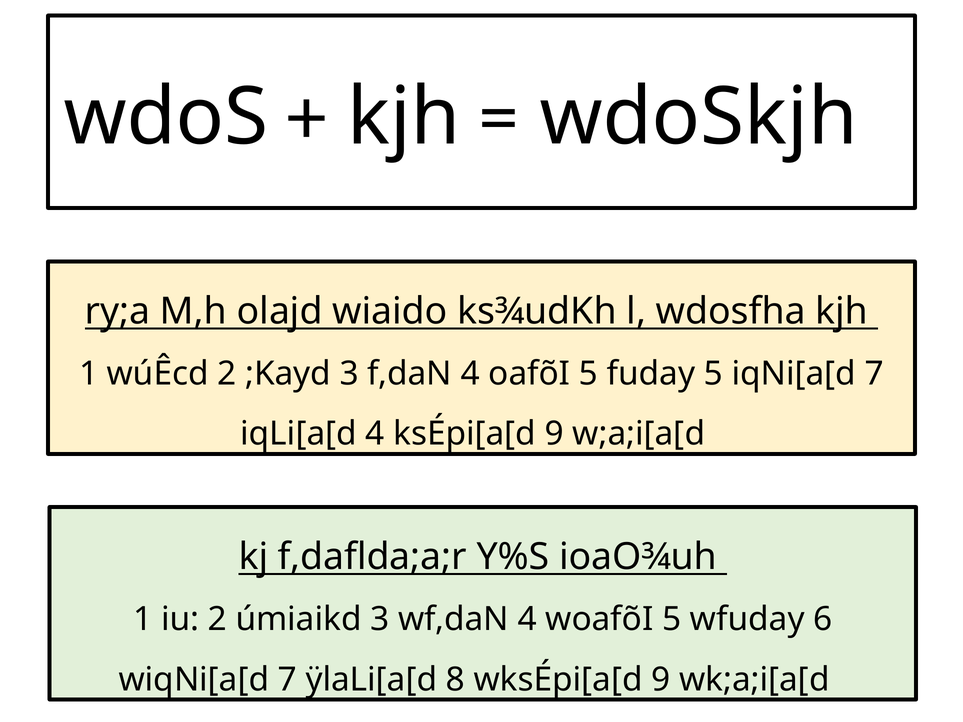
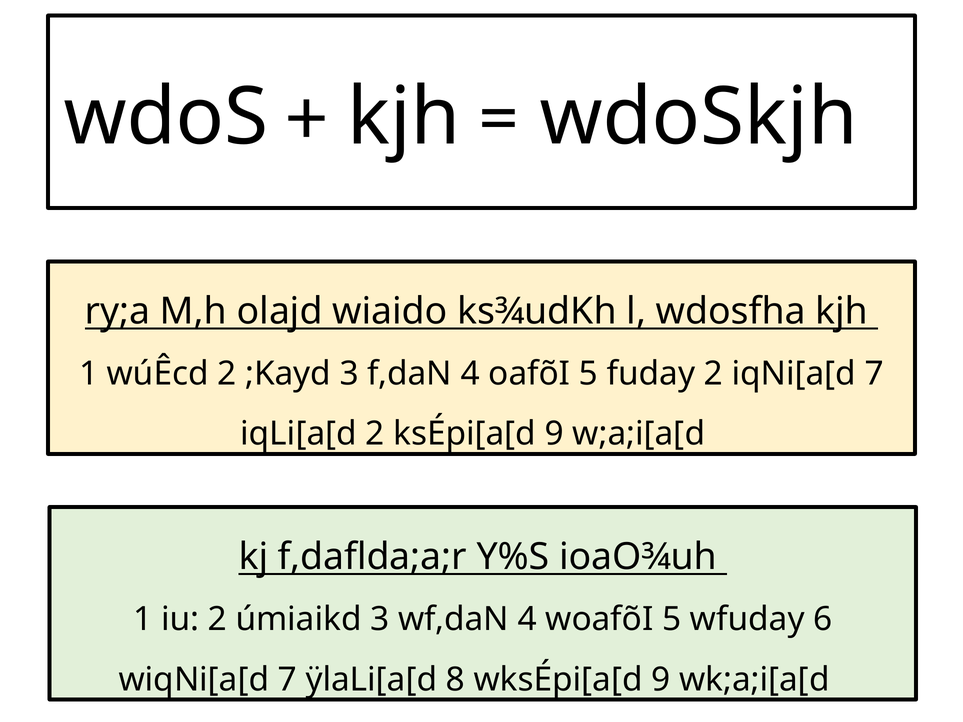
fuday 5: 5 -> 2
iqLi[a[d 4: 4 -> 2
